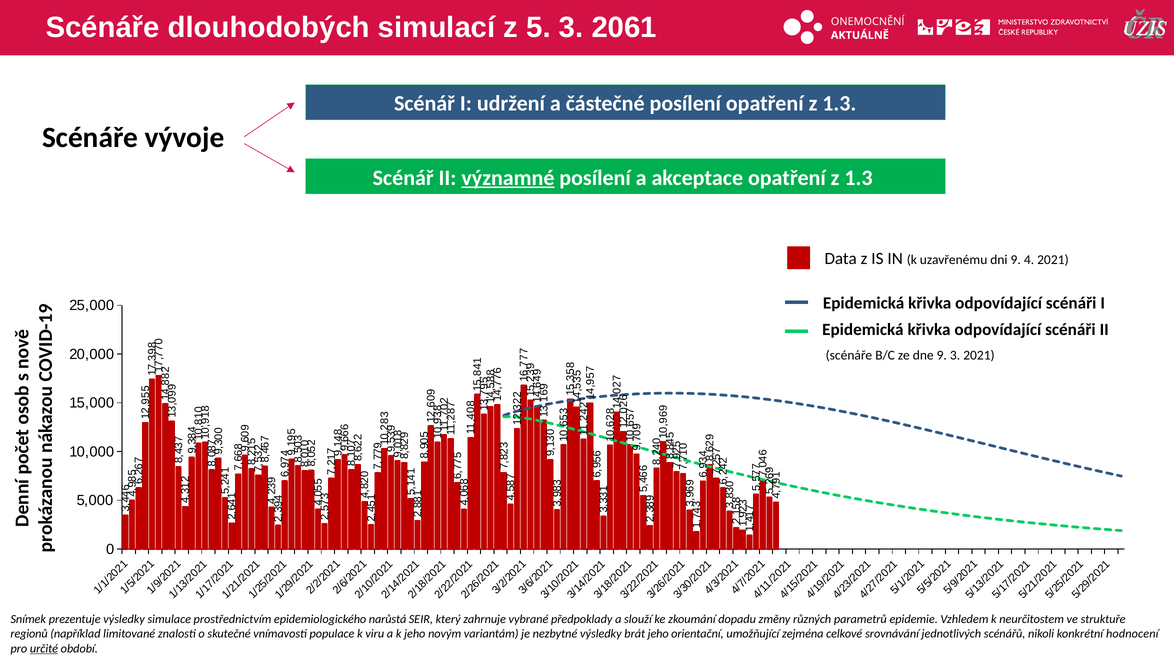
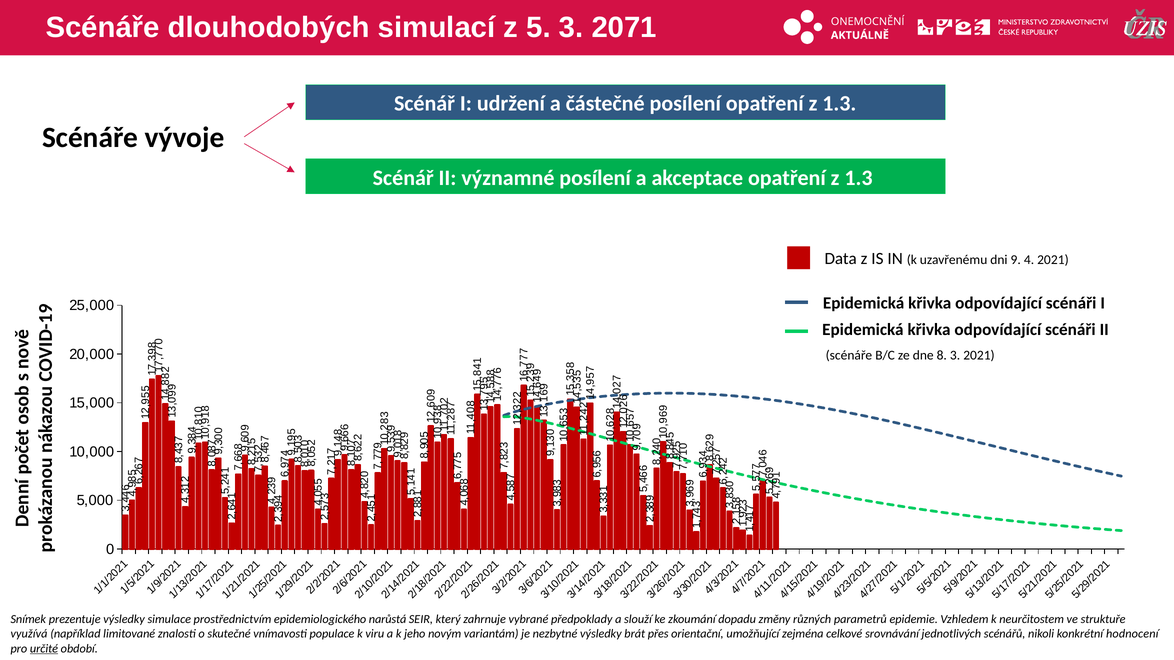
2061: 2061 -> 2071
významné underline: present -> none
dne 9: 9 -> 8
regionů: regionů -> využívá
brát jeho: jeho -> přes
